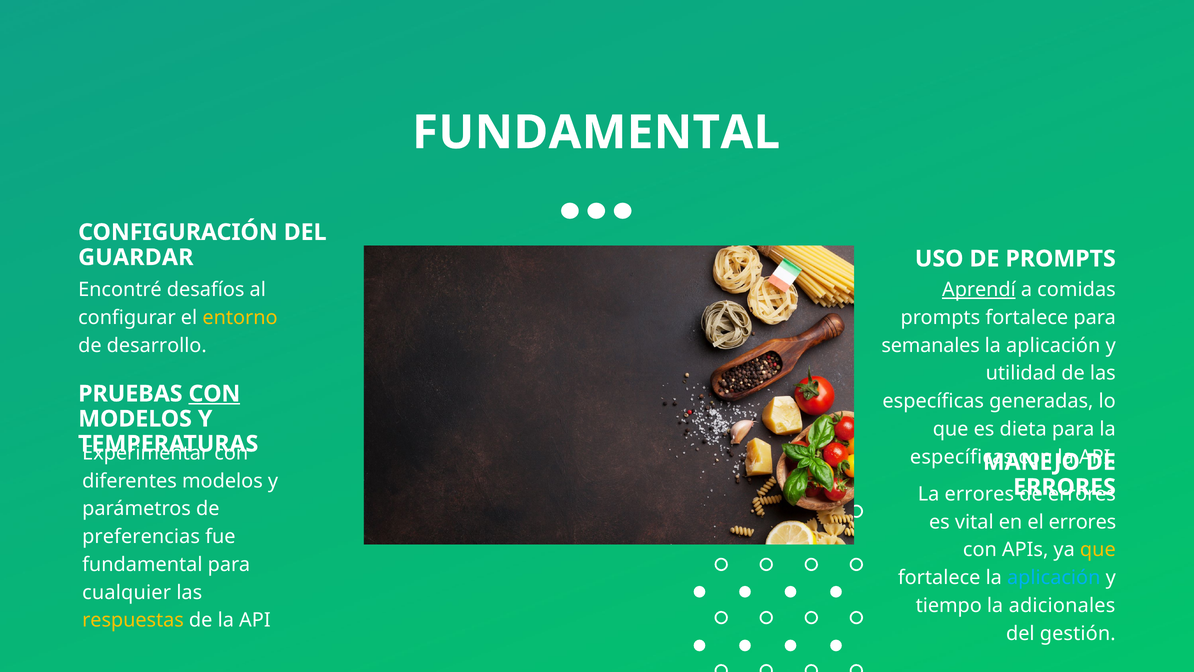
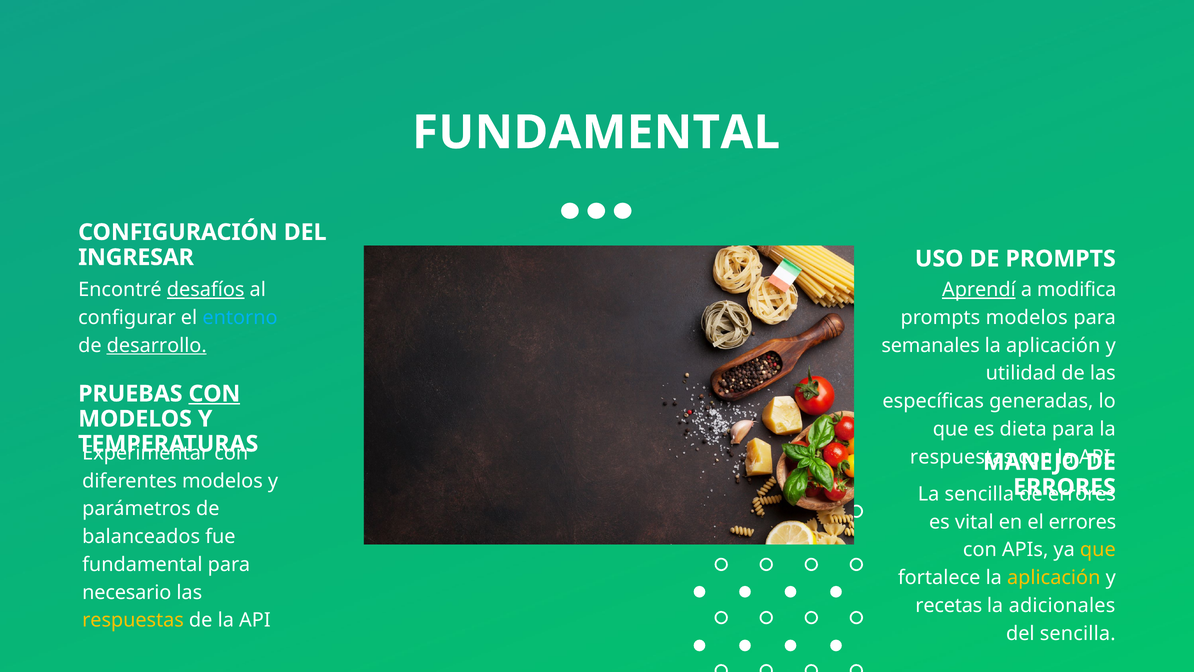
GUARDAR: GUARDAR -> INGRESAR
desafíos underline: none -> present
comidas: comidas -> modifica
entorno colour: yellow -> light blue
prompts fortalece: fortalece -> modelos
desarrollo underline: none -> present
específicas at (962, 457): específicas -> respuestas
La errores: errores -> sencilla
preferencias: preferencias -> balanceados
aplicación at (1054, 577) colour: light blue -> yellow
cualquier: cualquier -> necesario
tiempo: tiempo -> recetas
del gestión: gestión -> sencilla
